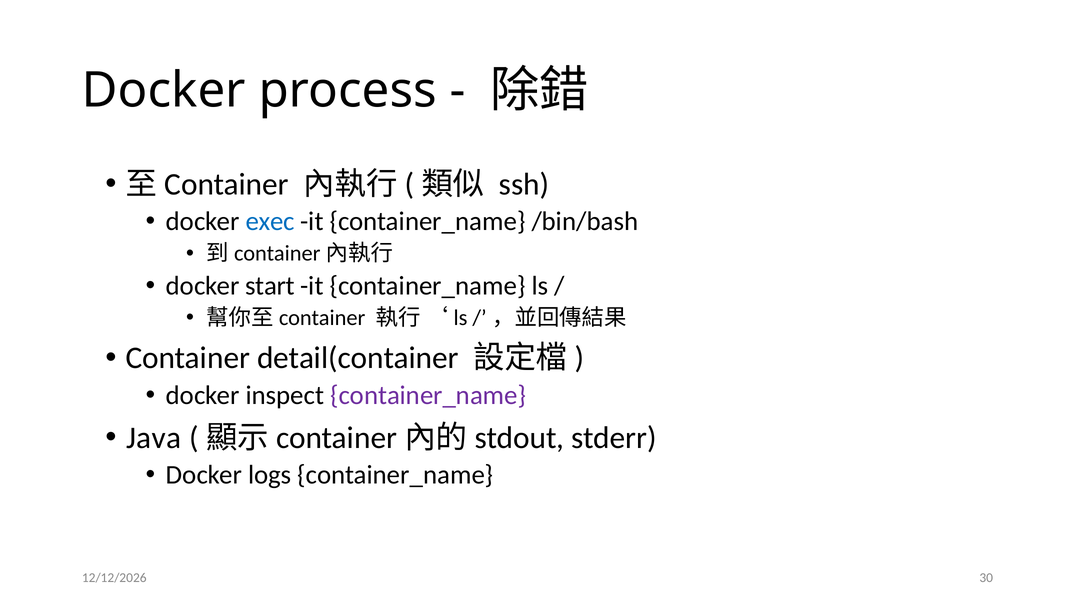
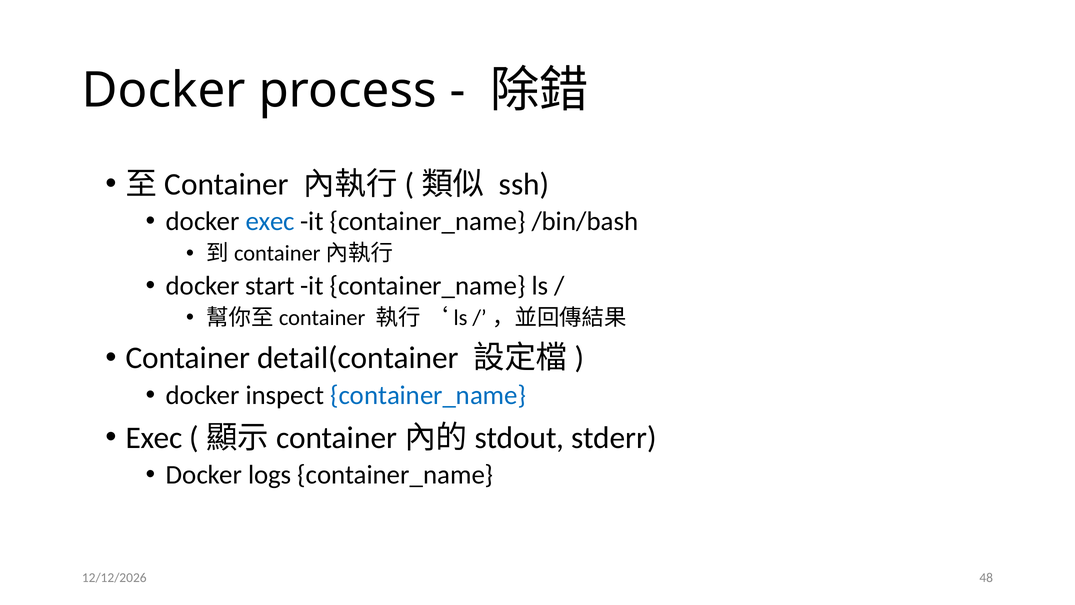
container_name at (428, 395) colour: purple -> blue
Java at (154, 438): Java -> Exec
30: 30 -> 48
